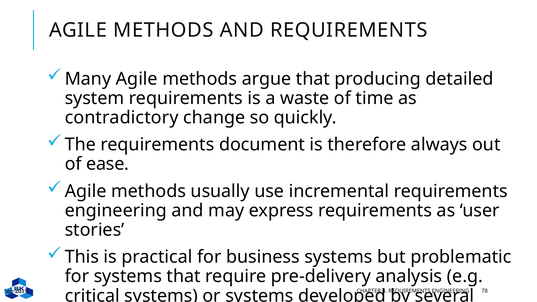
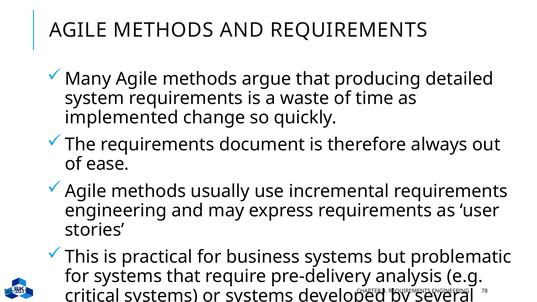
contradictory: contradictory -> implemented
